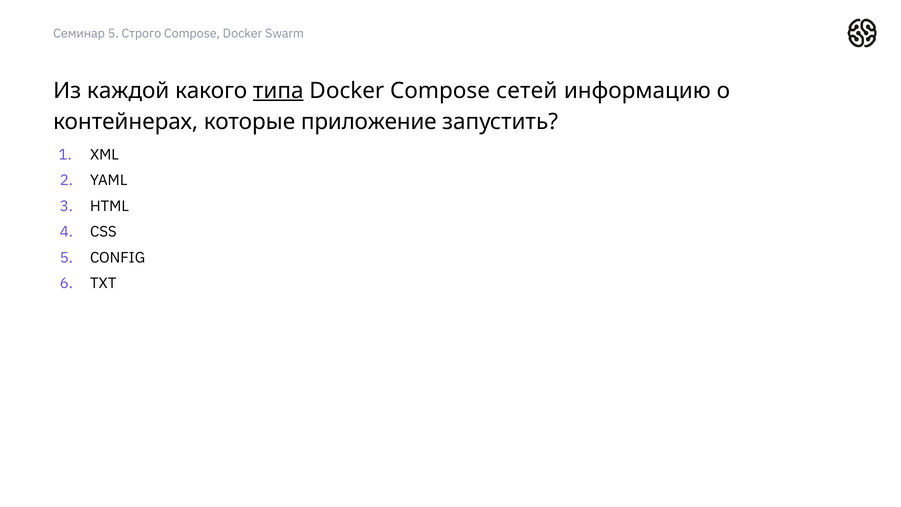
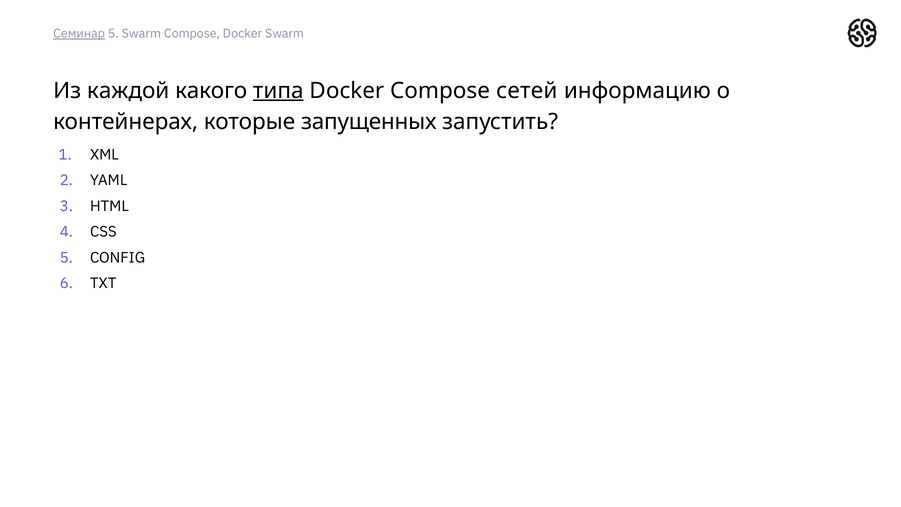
Семинар underline: none -> present
5 Строго: Строго -> Swarm
приложение: приложение -> запущенных
